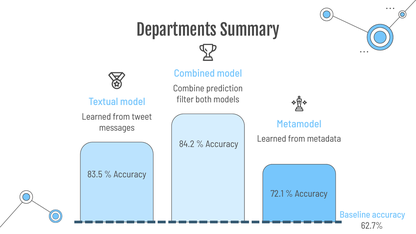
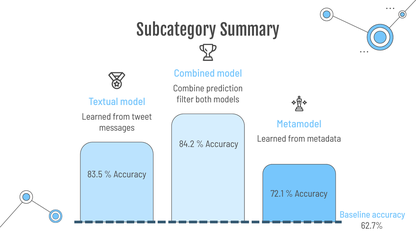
Departments: Departments -> Subcategory
